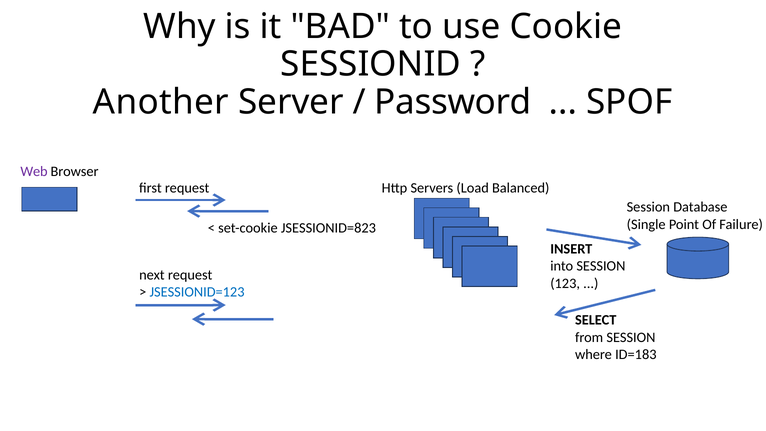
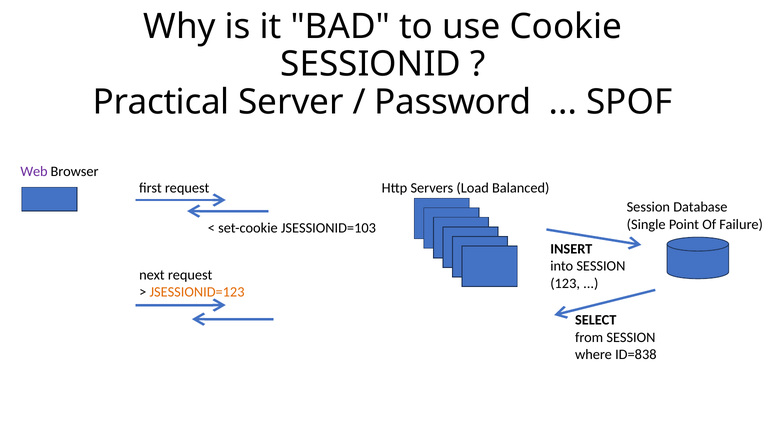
Another: Another -> Practical
JSESSIONID=823: JSESSIONID=823 -> JSESSIONID=103
JSESSIONID=123 colour: blue -> orange
ID=183: ID=183 -> ID=838
